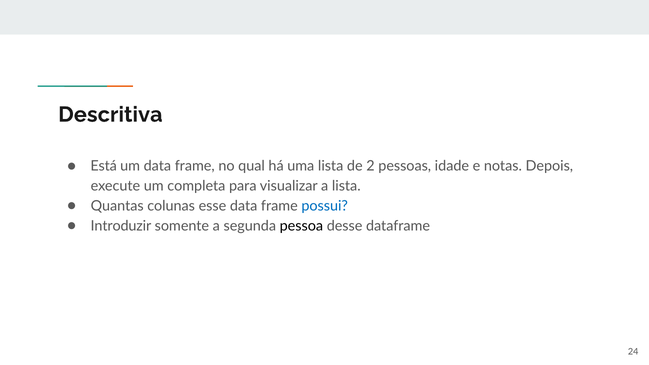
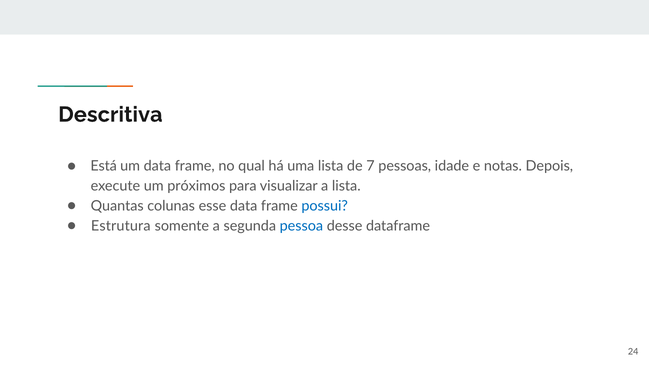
2: 2 -> 7
completa: completa -> próximos
Introduzir: Introduzir -> Estrutura
pessoa colour: black -> blue
